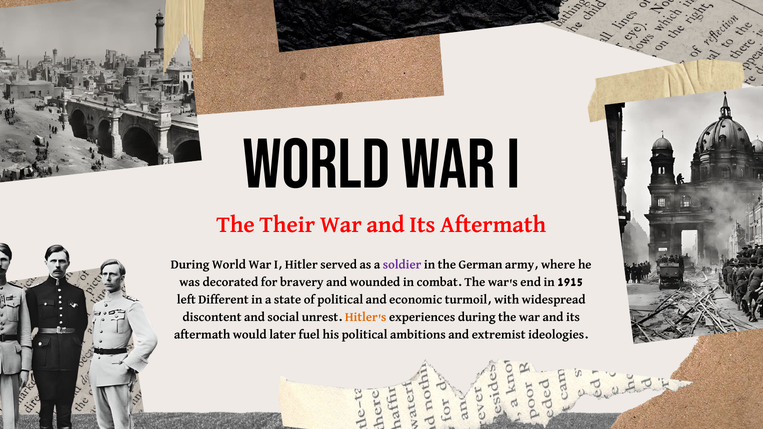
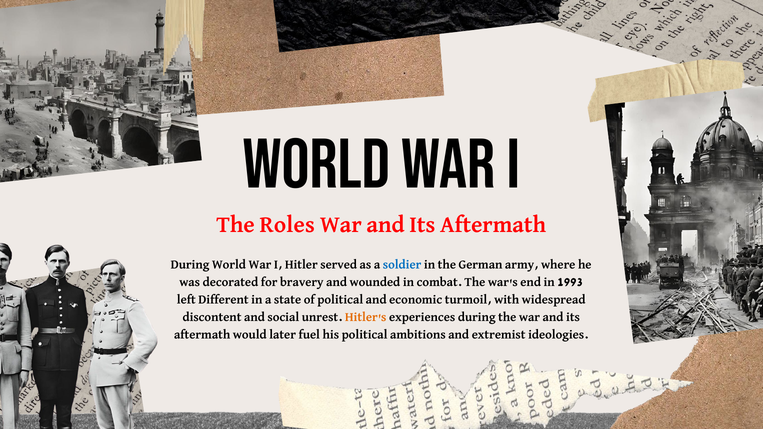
Their: Their -> Roles
soldier colour: purple -> blue
1915: 1915 -> 1993
